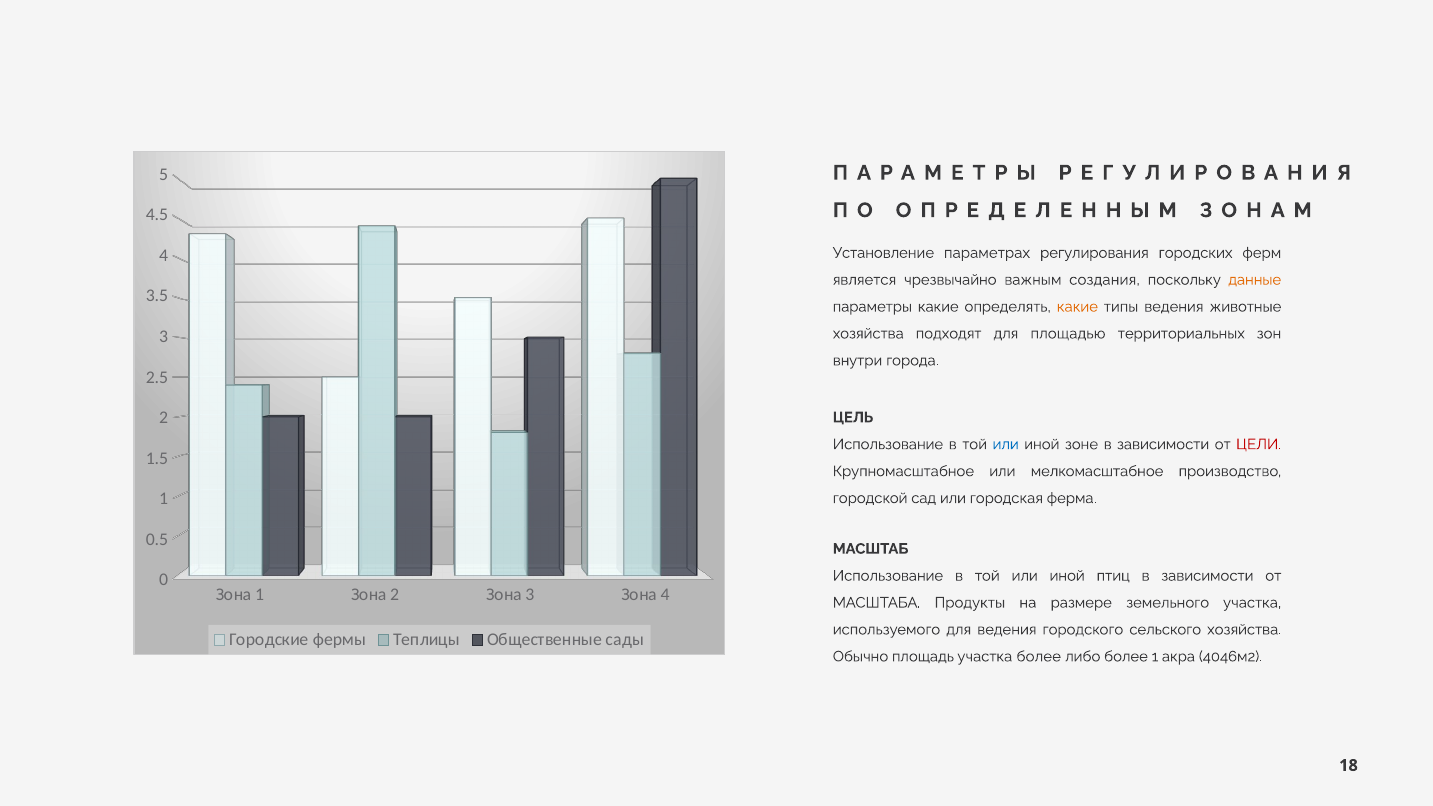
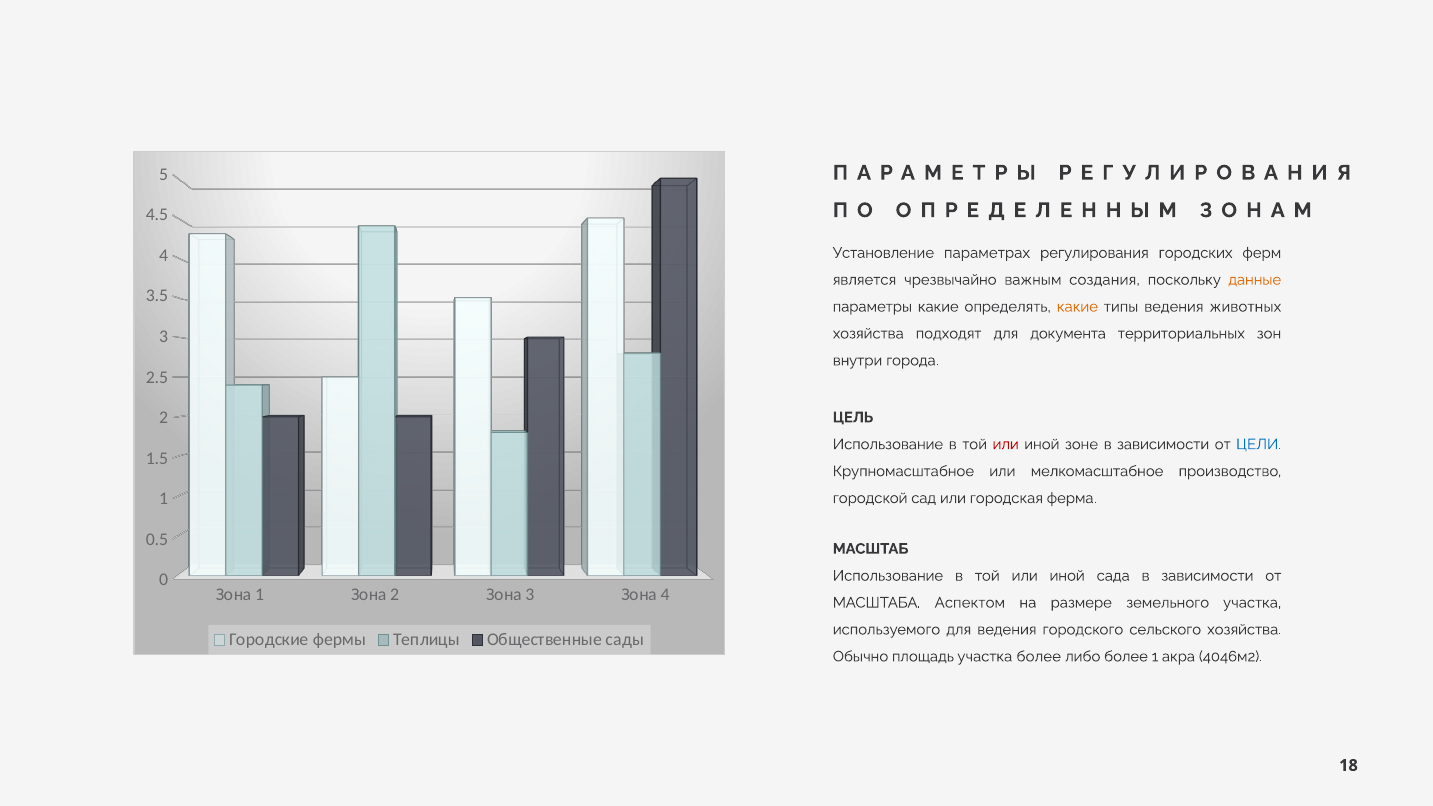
животные: животные -> животных
площадью: площадью -> документа
или at (1006, 444) colour: blue -> red
ЦЕЛИ colour: red -> blue
птиц: птиц -> сада
Продукты: Продукты -> Аспектом
